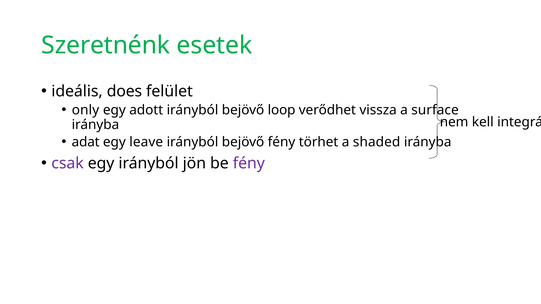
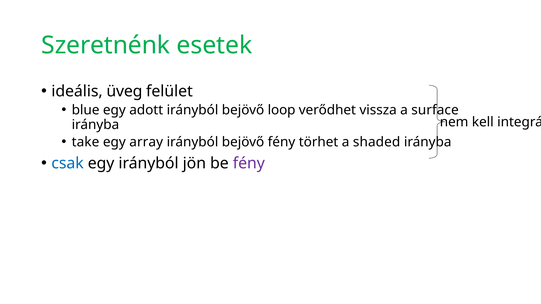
does: does -> üveg
only: only -> blue
adat: adat -> take
leave: leave -> array
csak colour: purple -> blue
